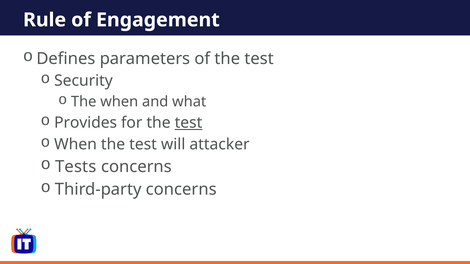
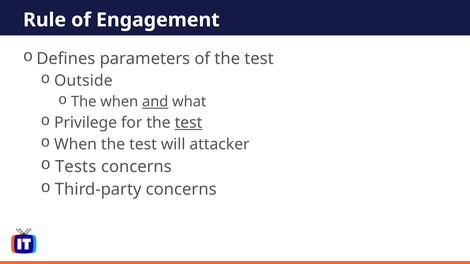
Security: Security -> Outside
and underline: none -> present
Provides: Provides -> Privilege
